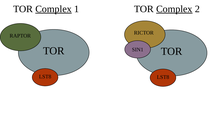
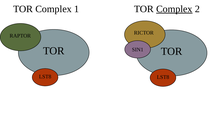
Complex at (54, 9) underline: present -> none
